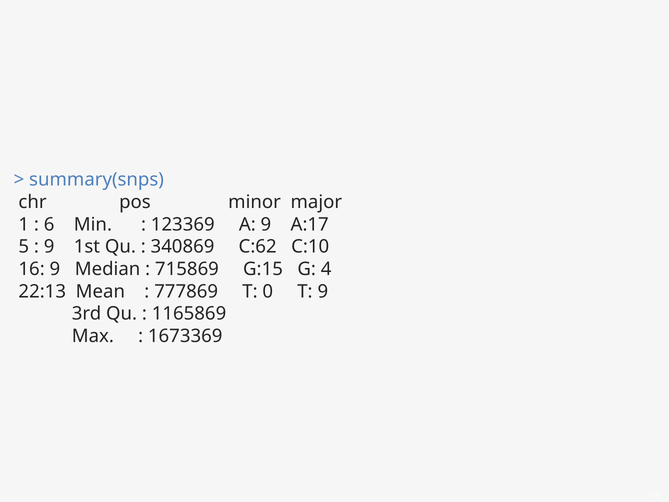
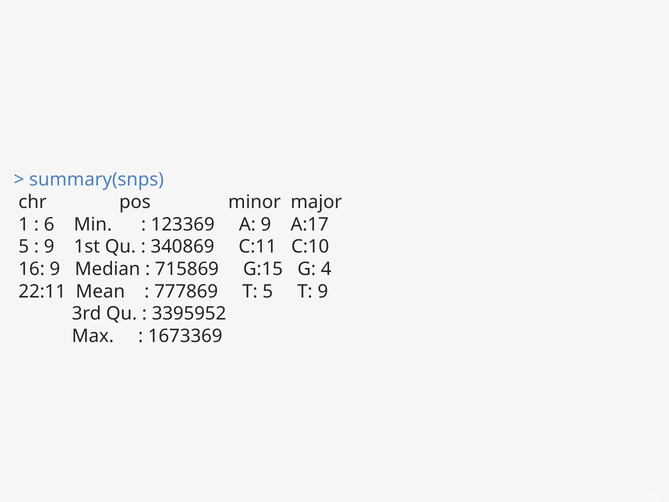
C:62: C:62 -> C:11
22:13: 22:13 -> 22:11
T 0: 0 -> 5
1165869: 1165869 -> 3395952
